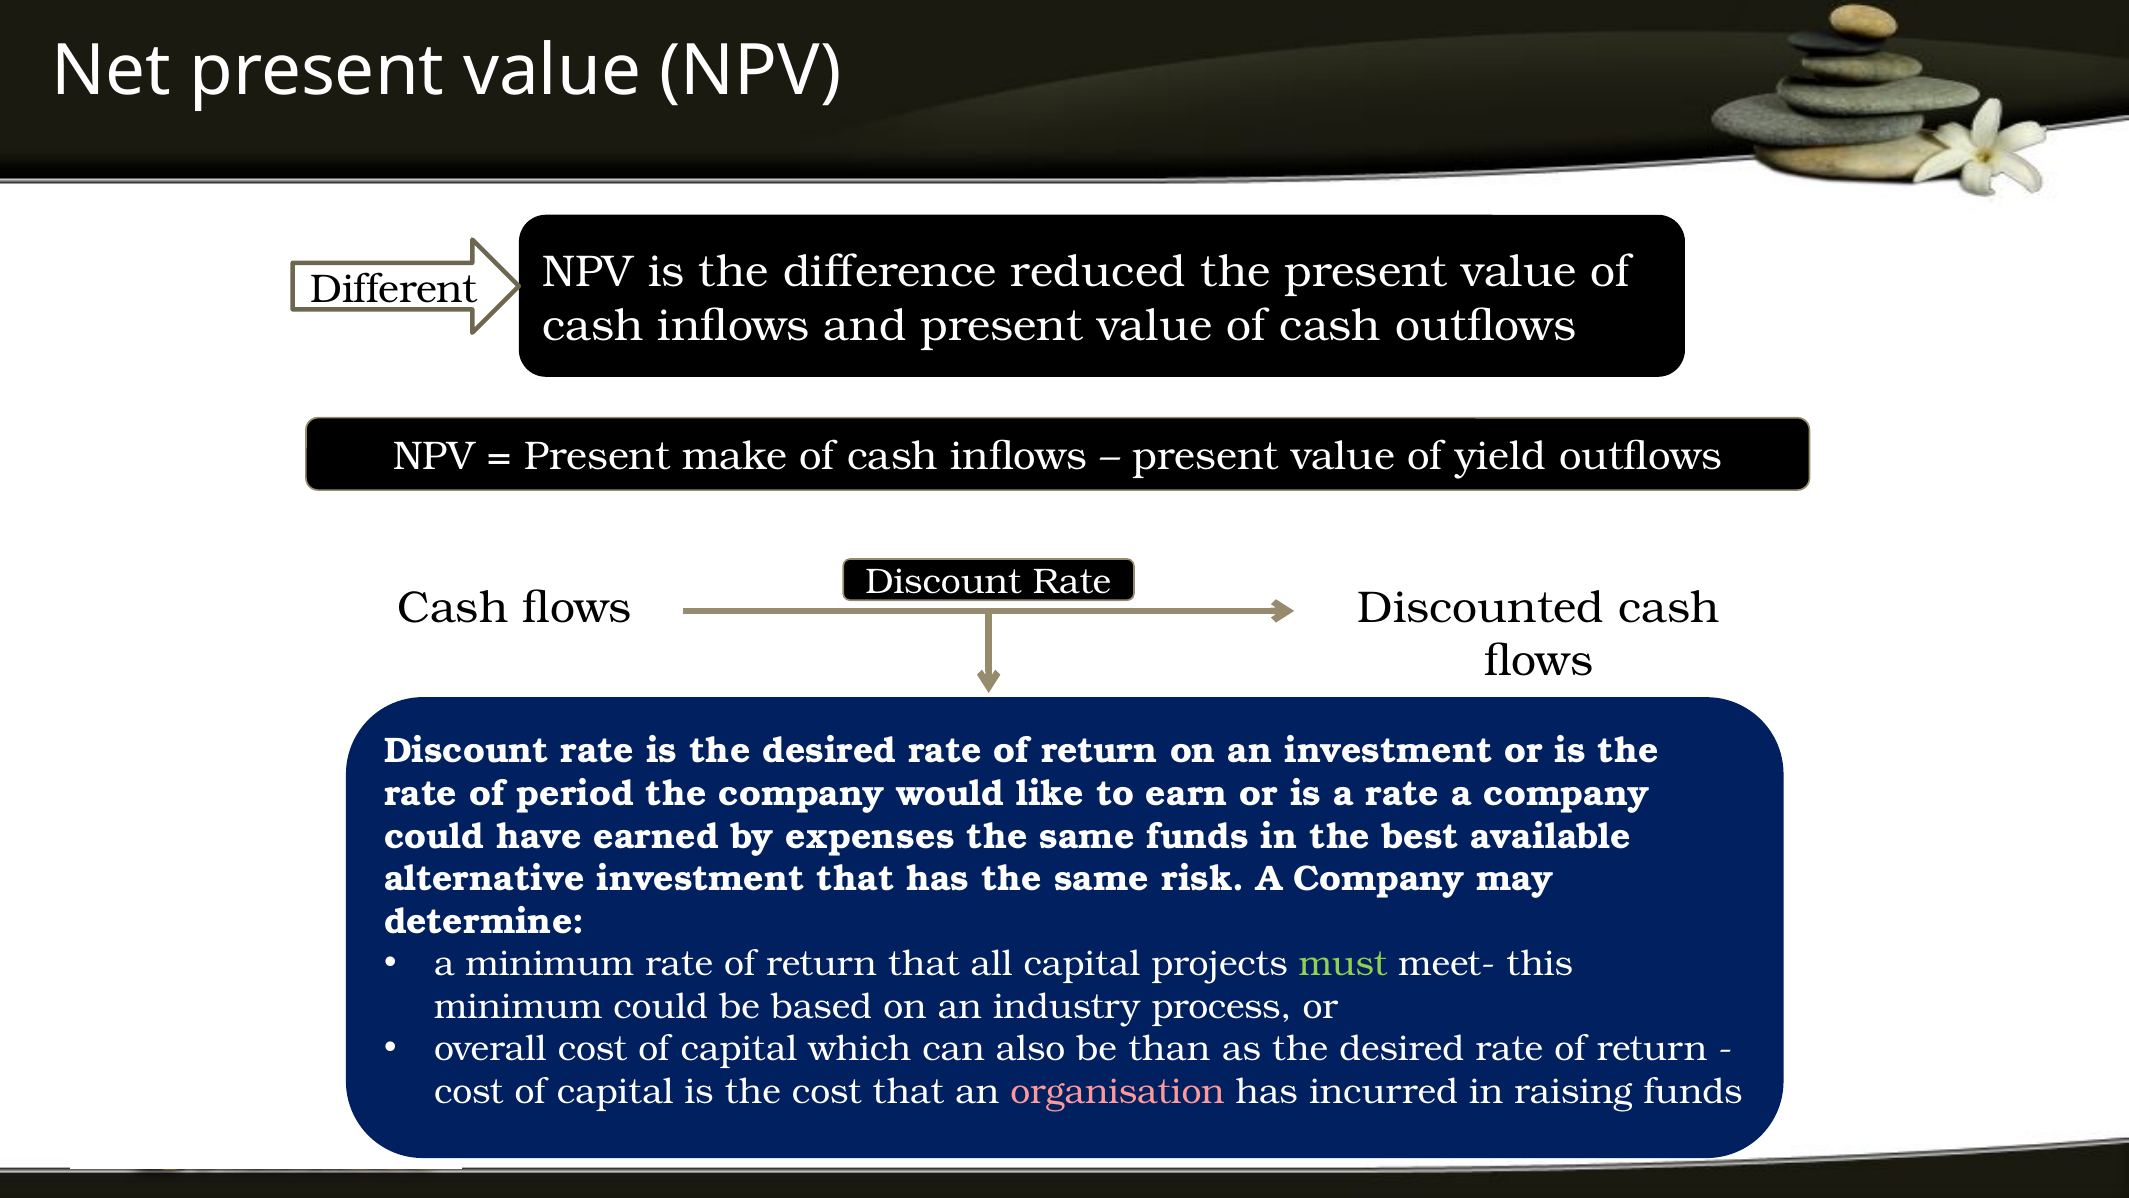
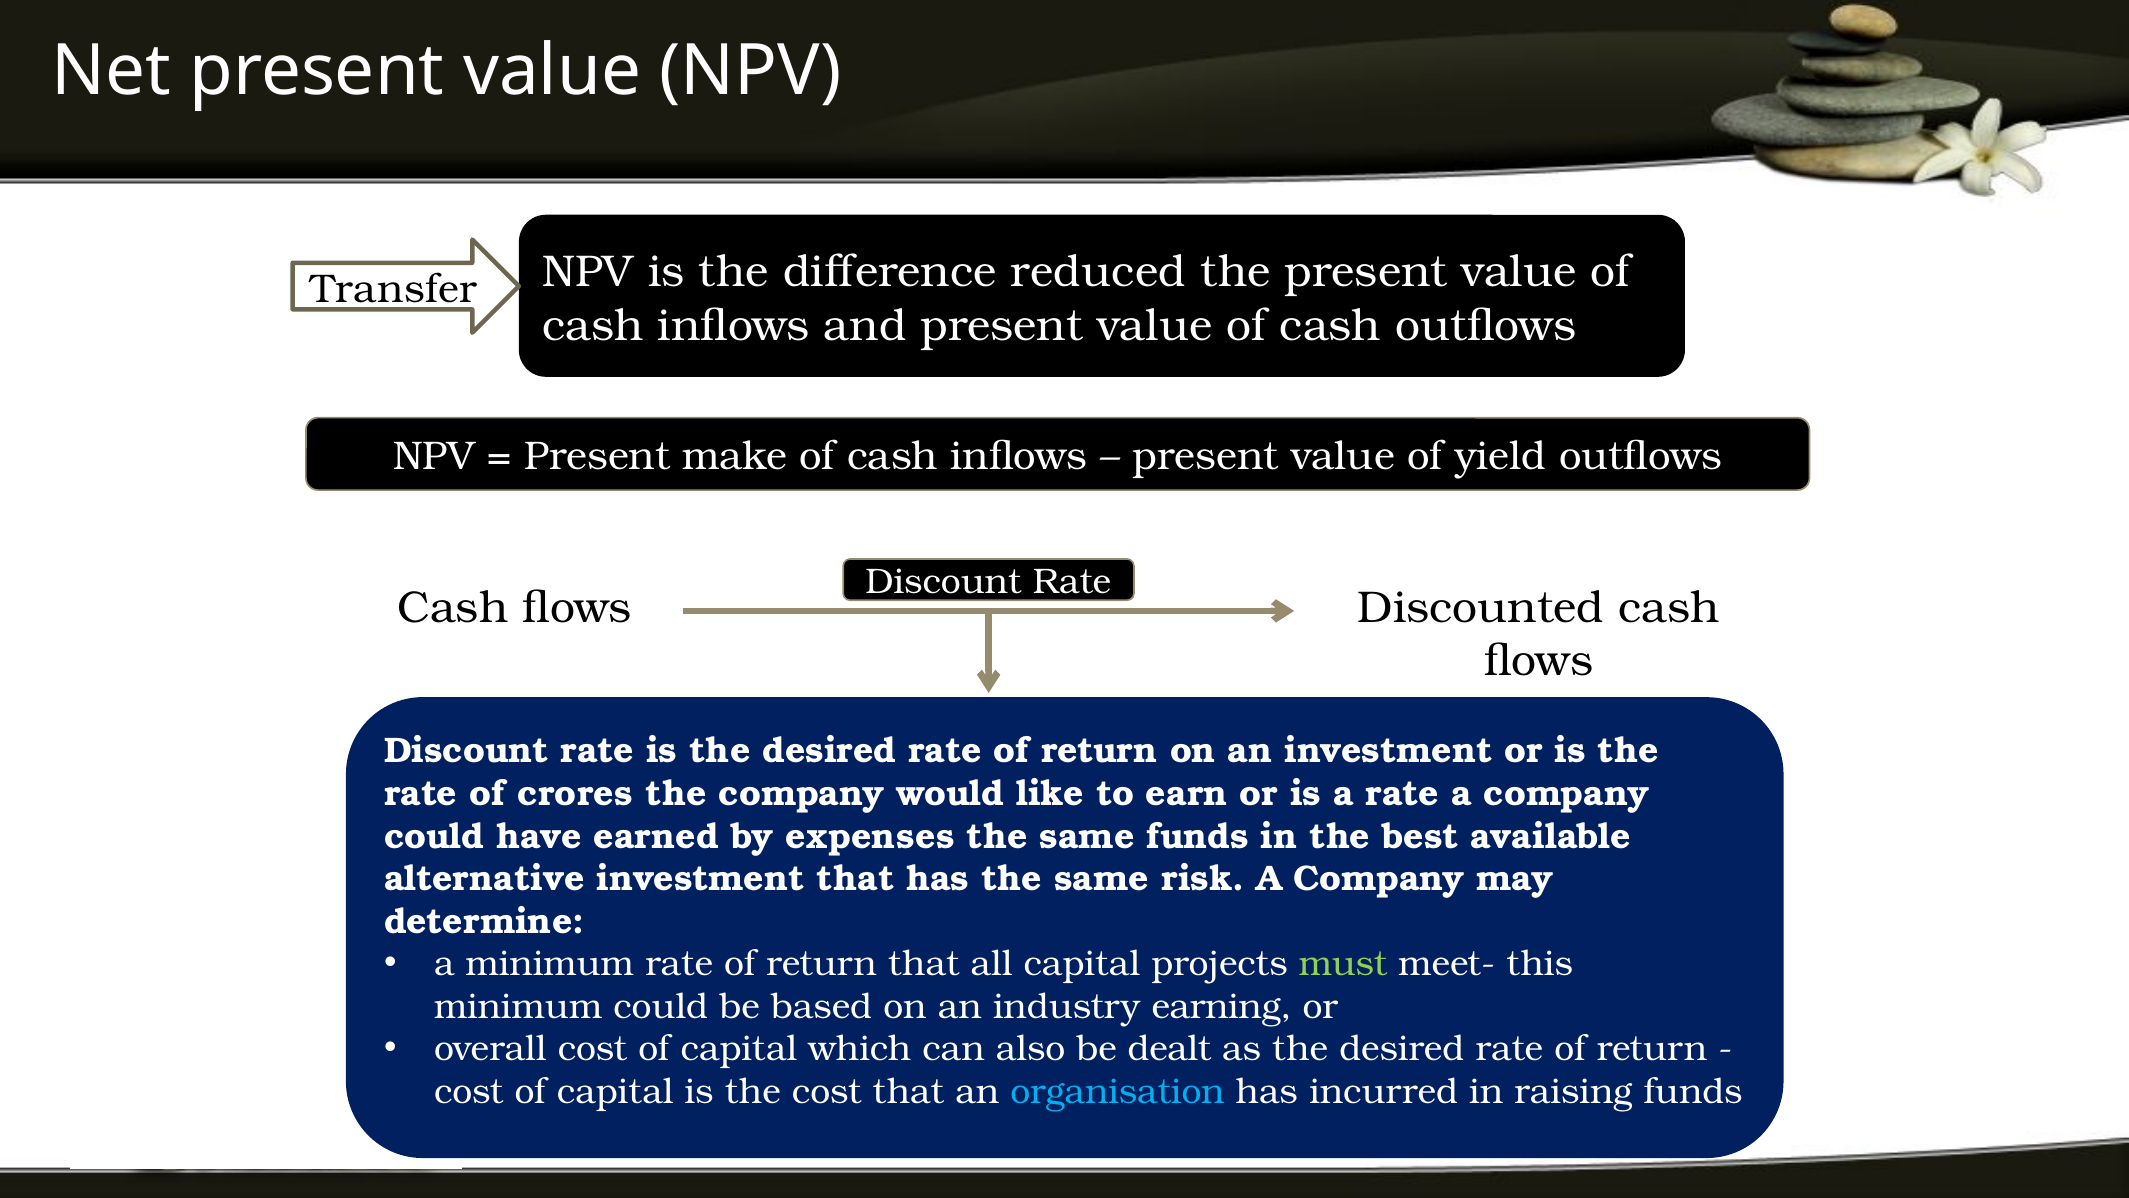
Different: Different -> Transfer
period: period -> crores
process: process -> earning
than: than -> dealt
organisation colour: pink -> light blue
